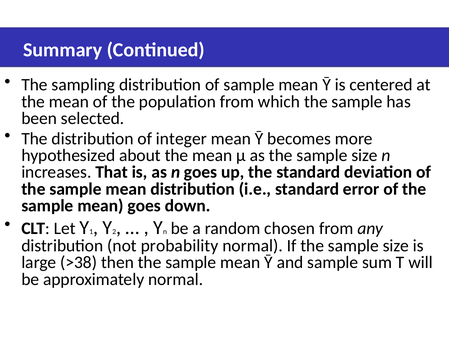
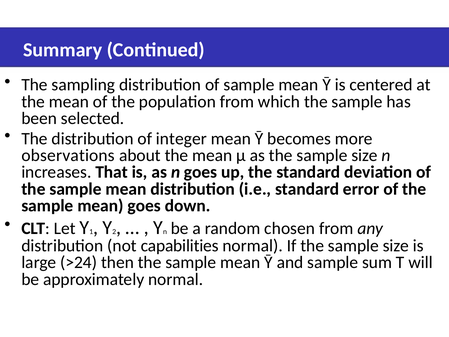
hypothesized: hypothesized -> observations
probability: probability -> capabilities
>38: >38 -> >24
